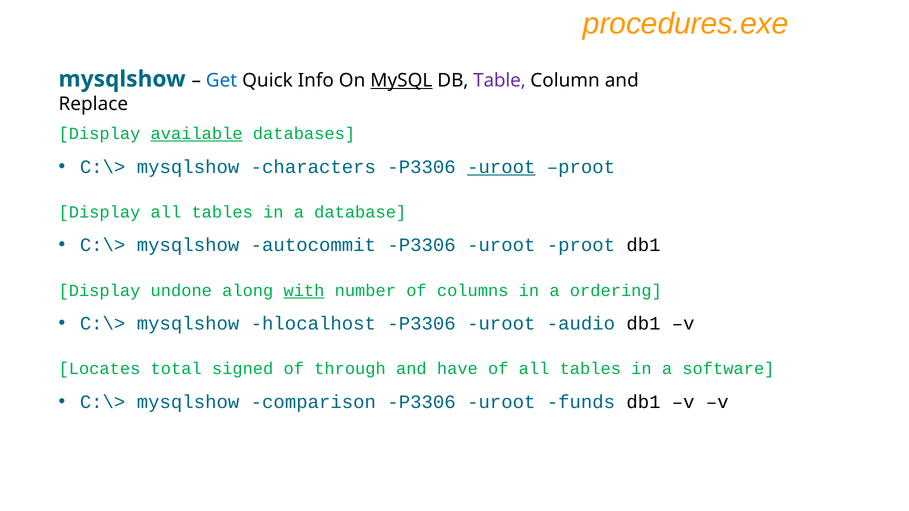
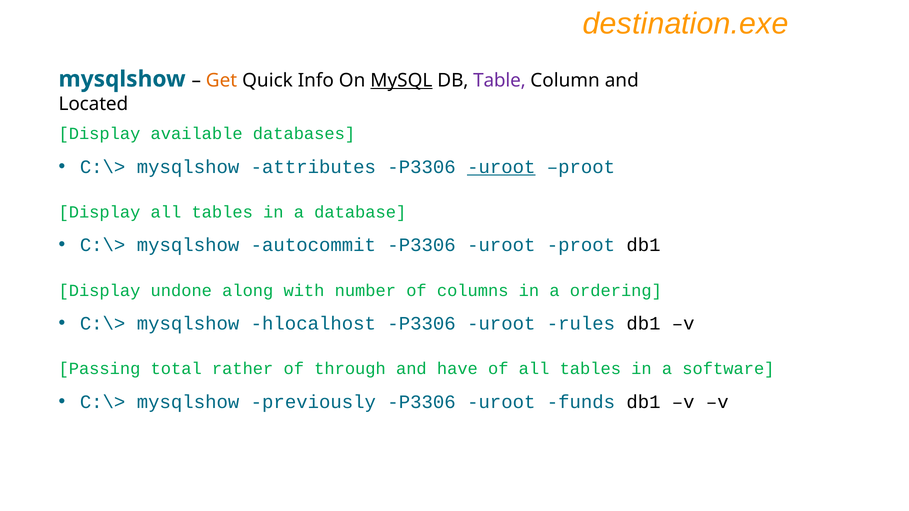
procedures.exe: procedures.exe -> destination.exe
Get colour: blue -> orange
Replace: Replace -> Located
available underline: present -> none
characters: characters -> attributes
with underline: present -> none
audio: audio -> rules
Locates: Locates -> Passing
signed: signed -> rather
comparison: comparison -> previously
